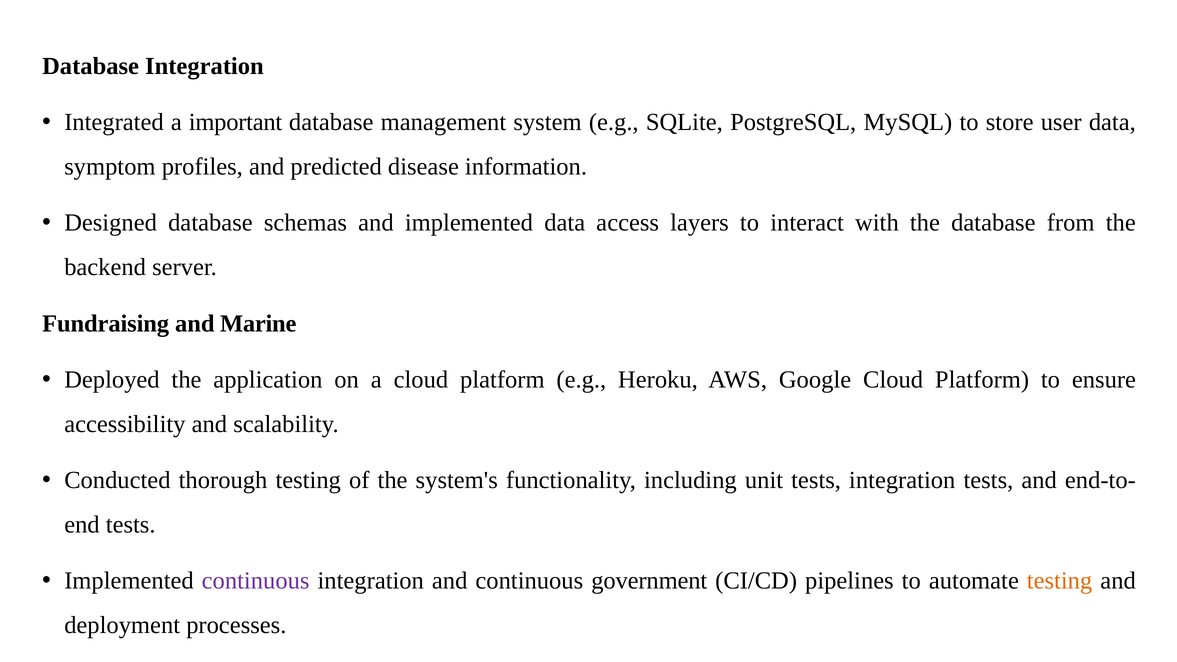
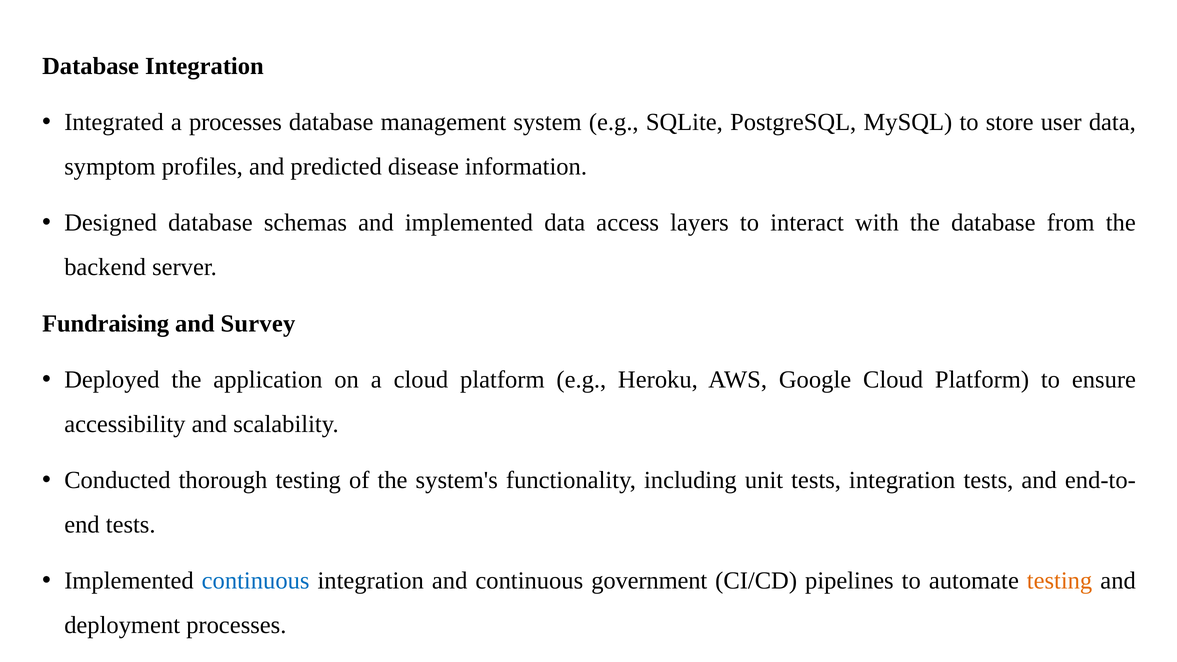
a important: important -> processes
Marine: Marine -> Survey
continuous at (256, 581) colour: purple -> blue
